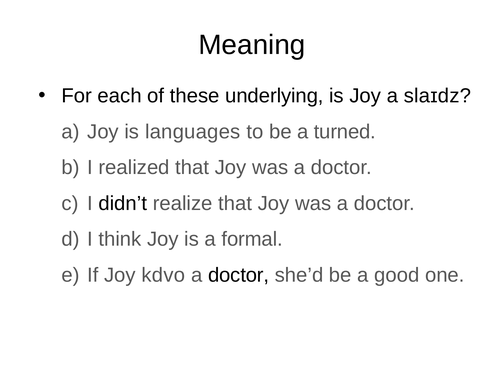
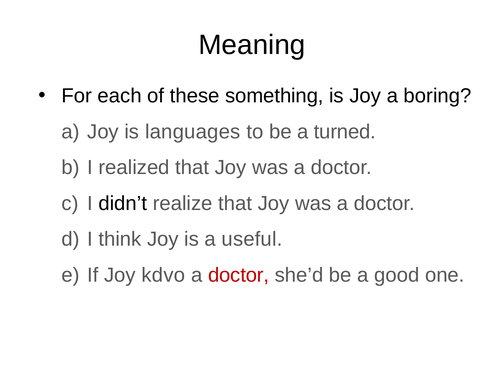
underlying: underlying -> something
slaɪdz: slaɪdz -> boring
formal: formal -> useful
doctor at (239, 275) colour: black -> red
